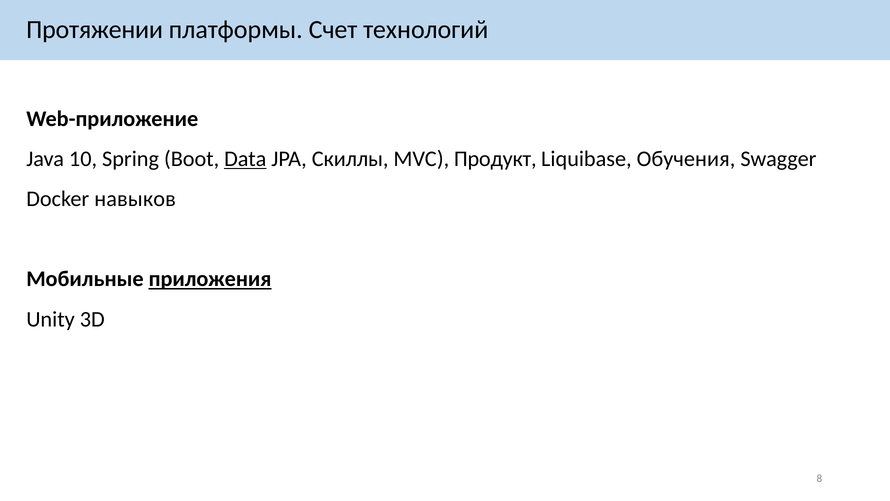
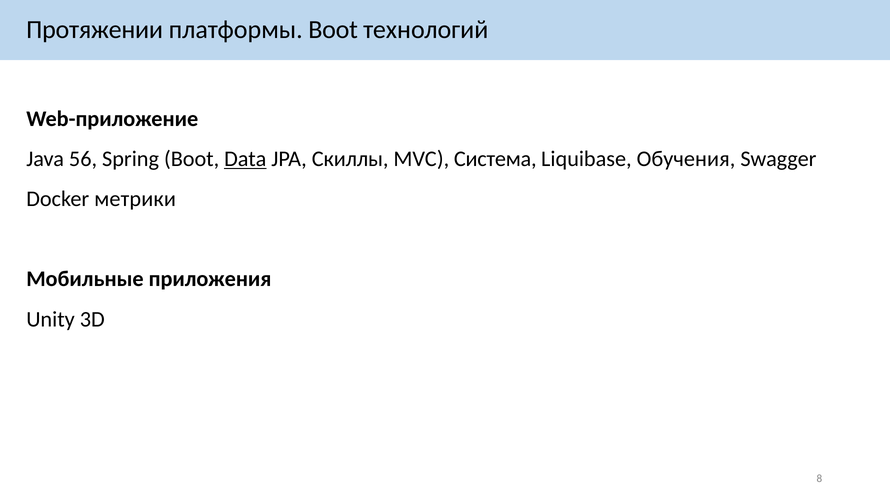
платформы Счет: Счет -> Boot
10: 10 -> 56
Продукт: Продукт -> Система
навыков: навыков -> метрики
приложения underline: present -> none
